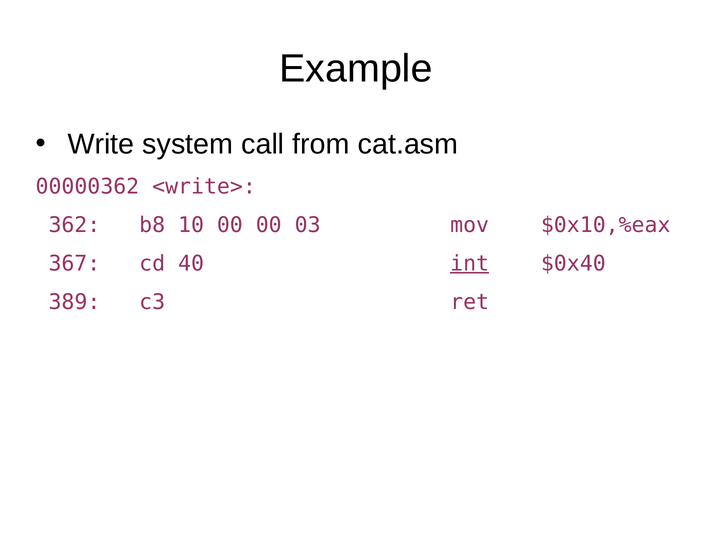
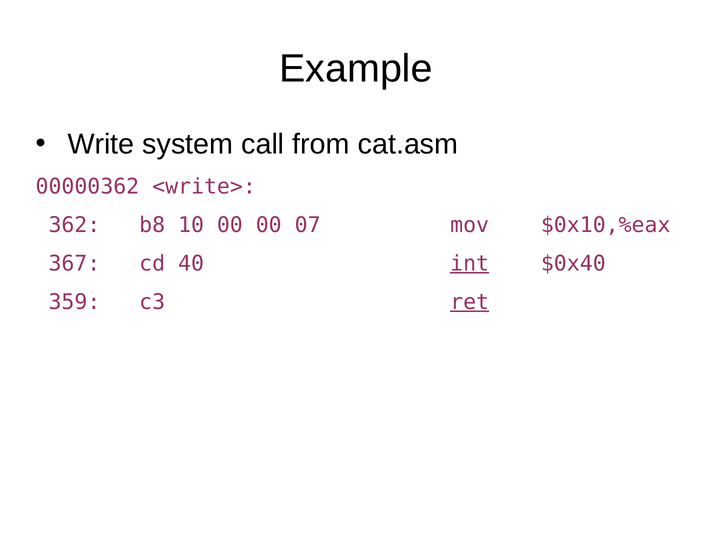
03: 03 -> 07
389: 389 -> 359
ret underline: none -> present
